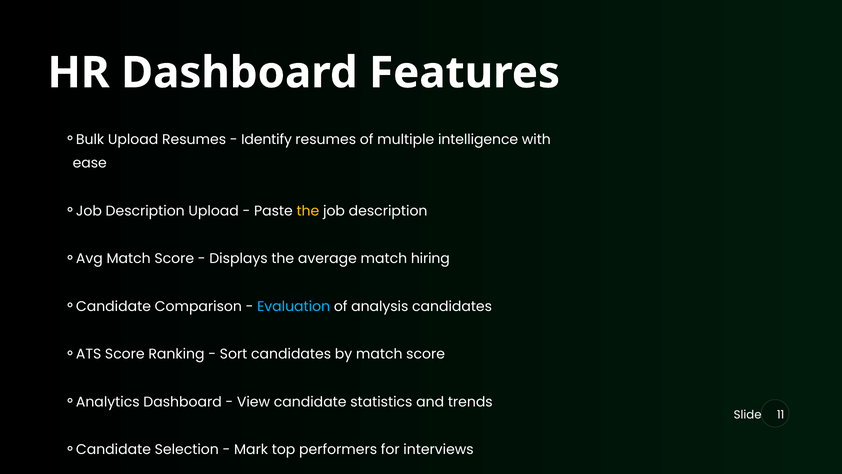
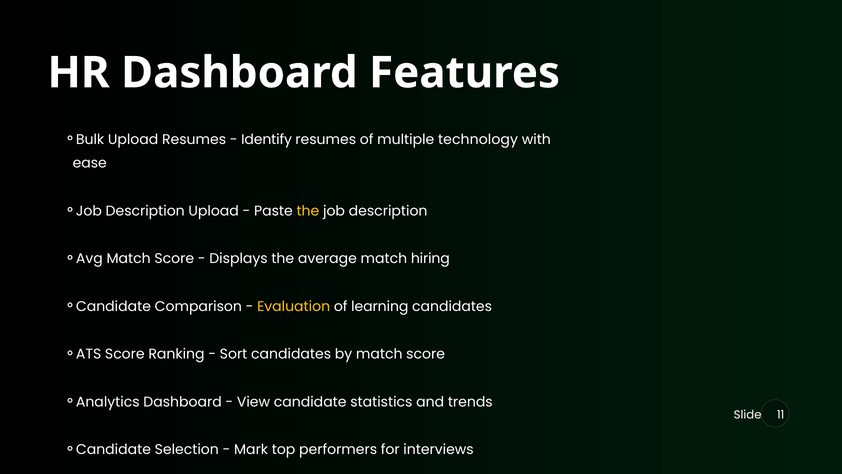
intelligence: intelligence -> technology
Evaluation colour: light blue -> yellow
analysis: analysis -> learning
